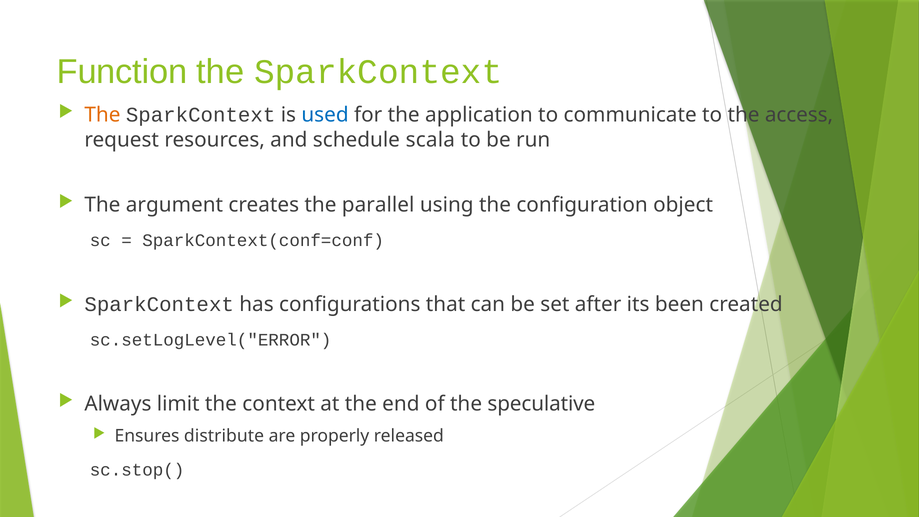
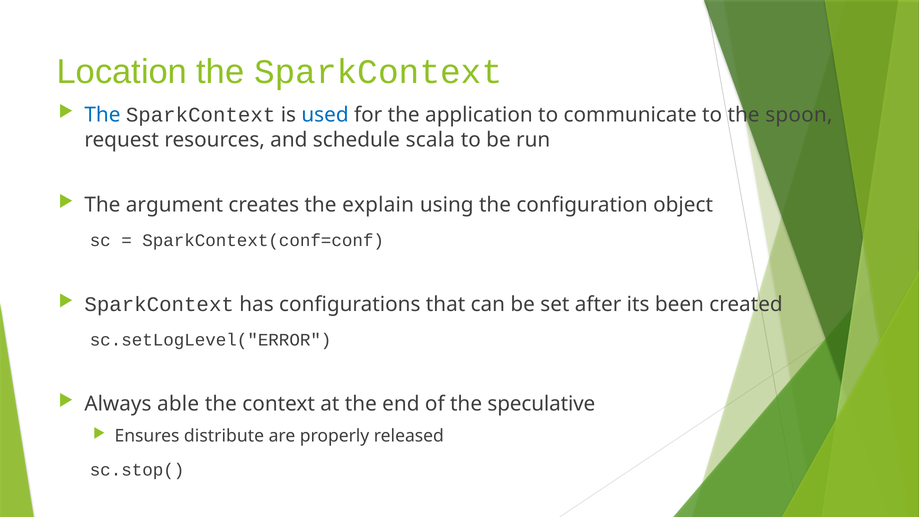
Function: Function -> Location
The at (102, 115) colour: orange -> blue
access: access -> spoon
parallel: parallel -> explain
limit: limit -> able
